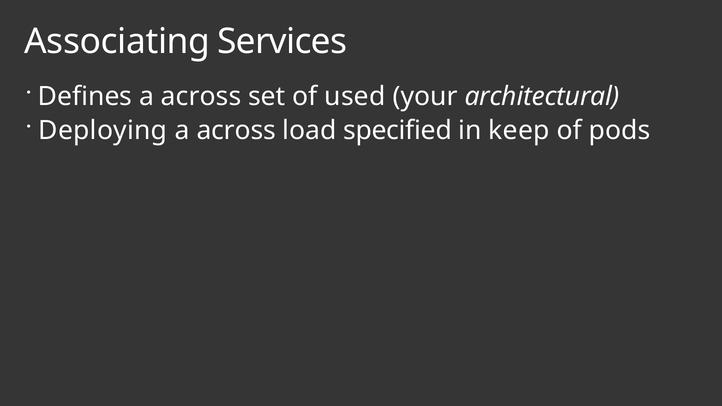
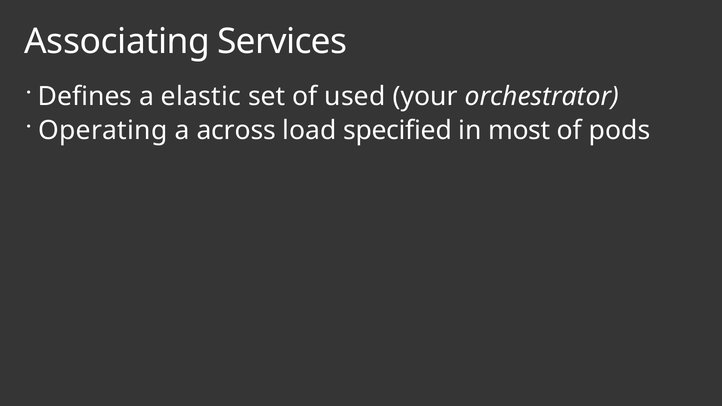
Defines a across: across -> elastic
architectural: architectural -> orchestrator
Deploying: Deploying -> Operating
keep: keep -> most
